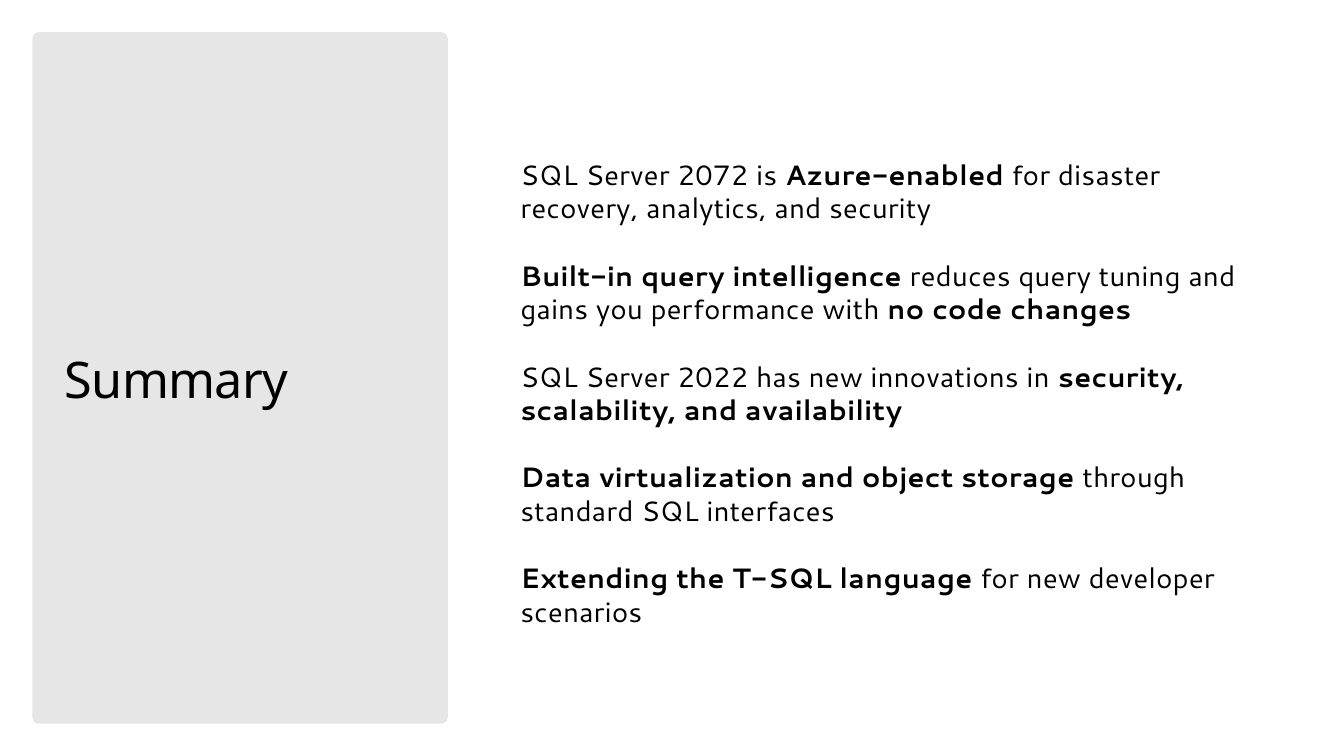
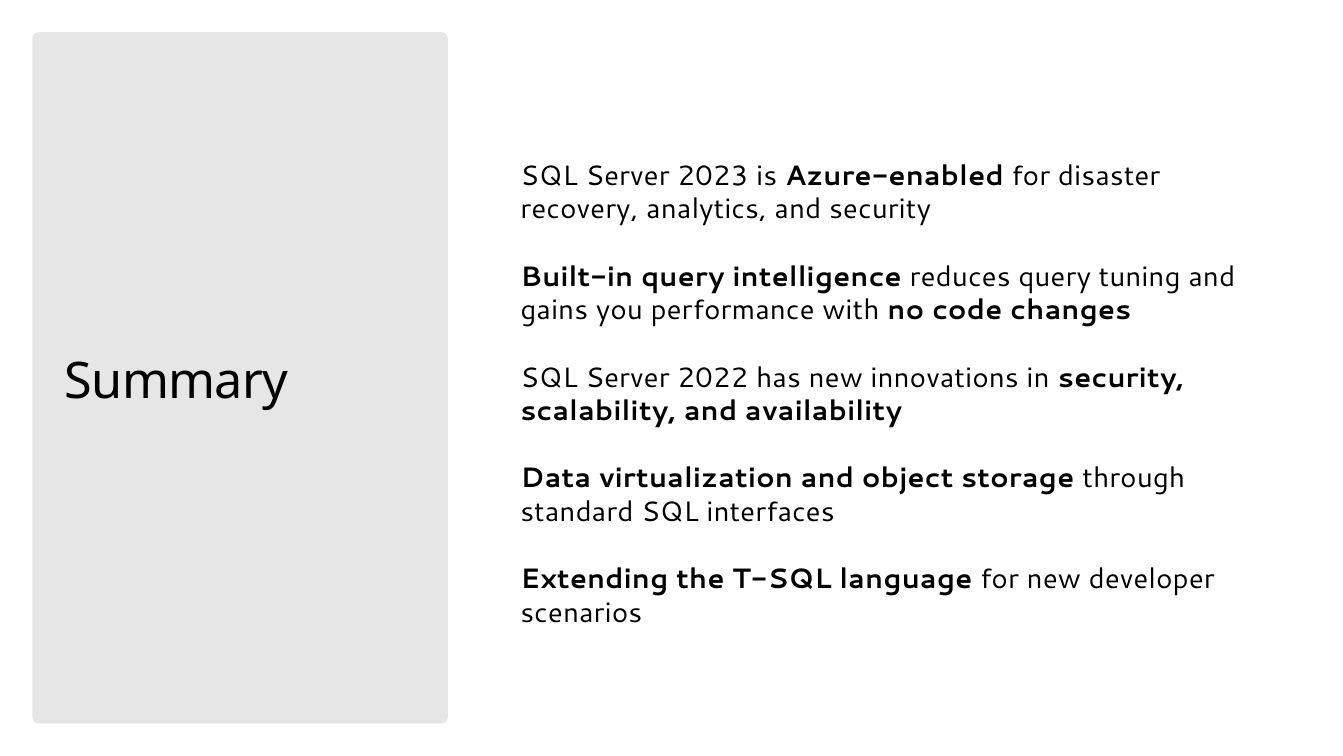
2072: 2072 -> 2023
